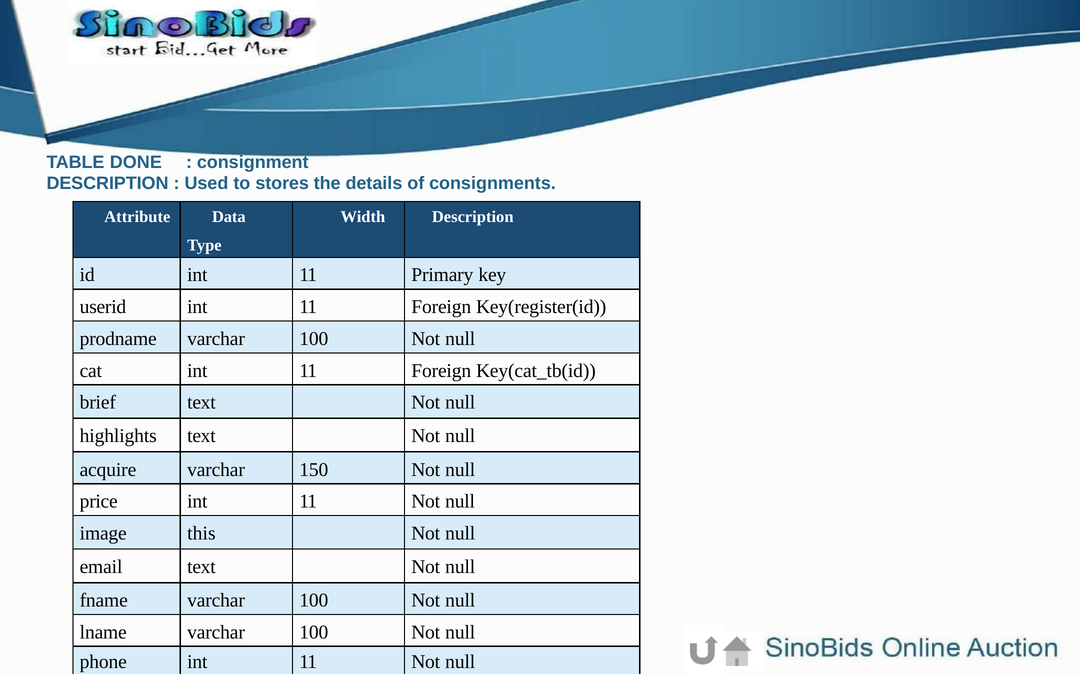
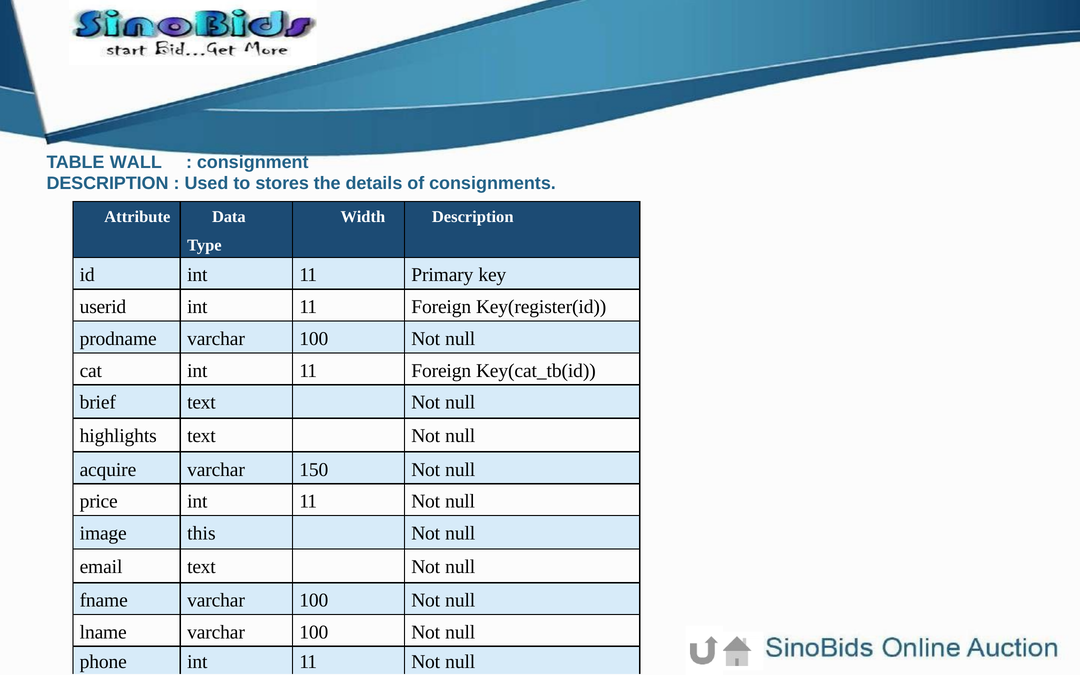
DONE: DONE -> WALL
